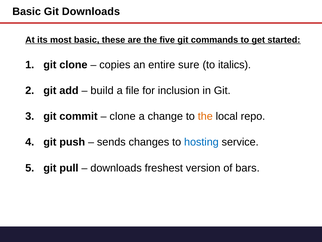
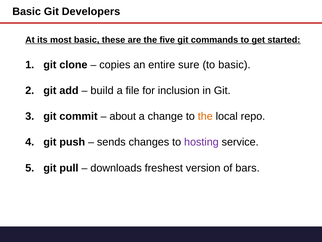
Git Downloads: Downloads -> Developers
to italics: italics -> basic
clone at (123, 116): clone -> about
hosting colour: blue -> purple
